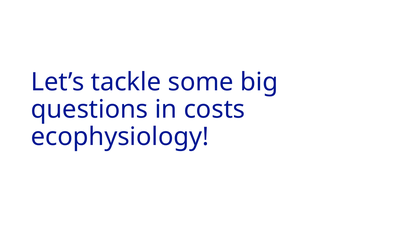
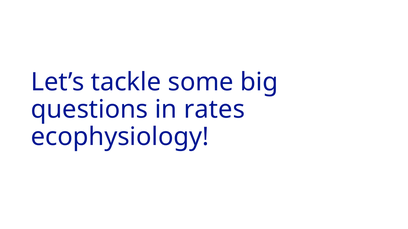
costs: costs -> rates
